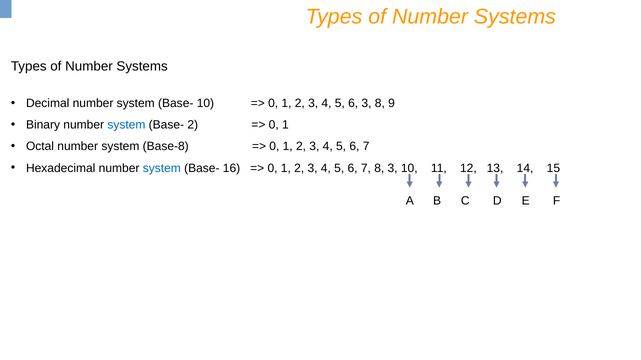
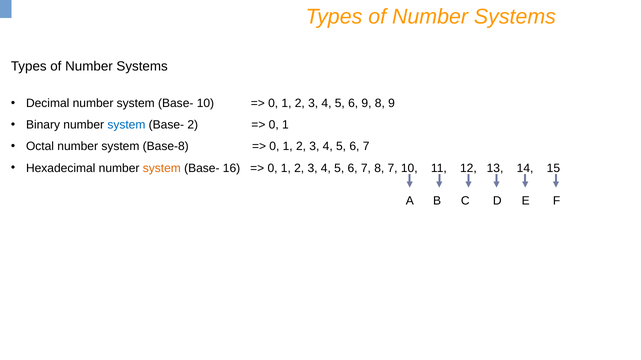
6 3: 3 -> 9
system at (162, 168) colour: blue -> orange
8 3: 3 -> 7
